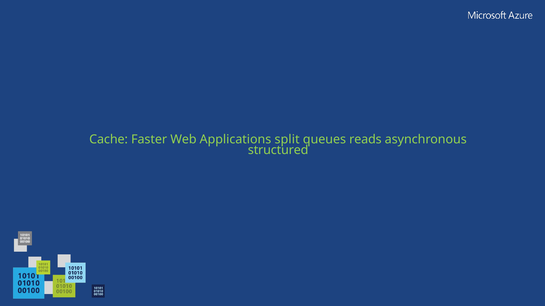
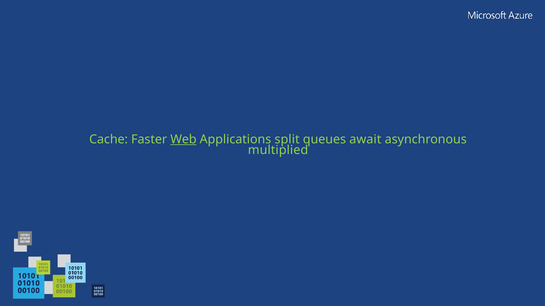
Web underline: none -> present
reads: reads -> await
structured: structured -> multiplied
